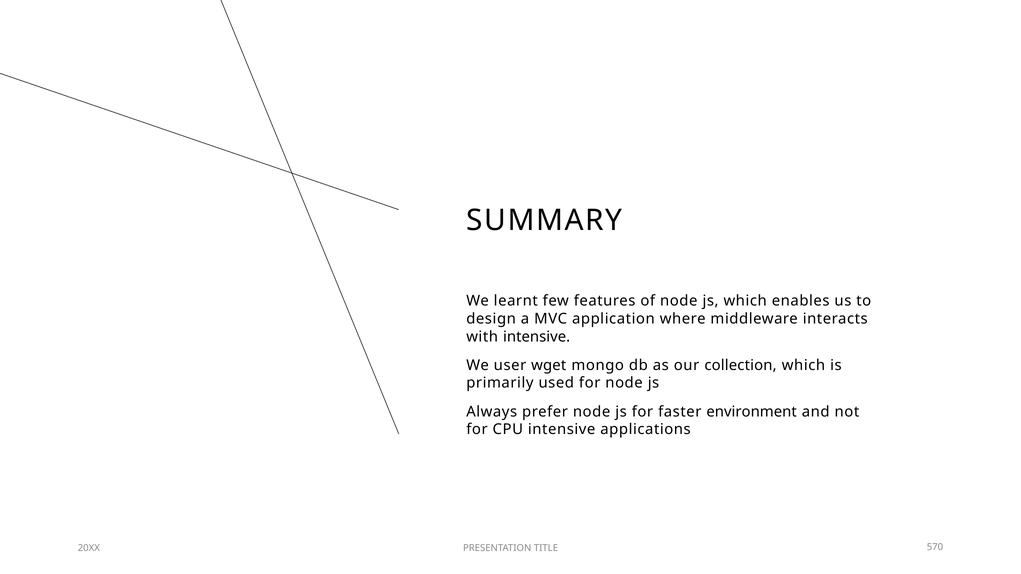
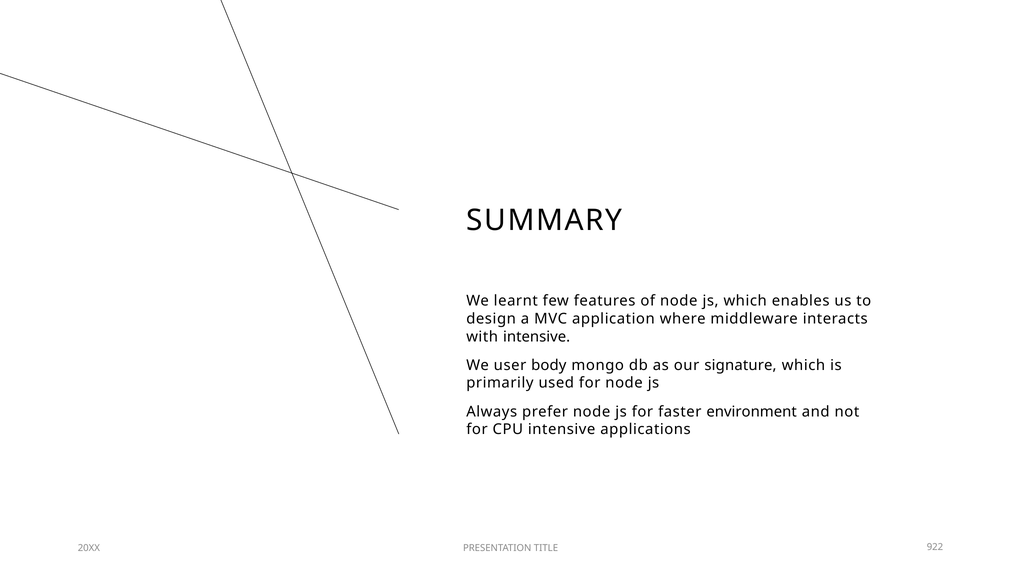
wget: wget -> body
collection: collection -> signature
570: 570 -> 922
